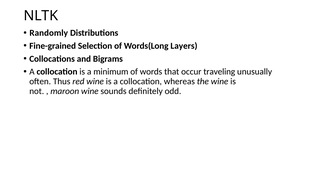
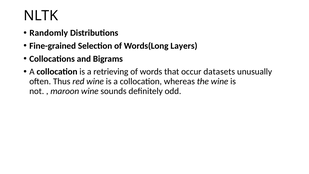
minimum: minimum -> retrieving
traveling: traveling -> datasets
